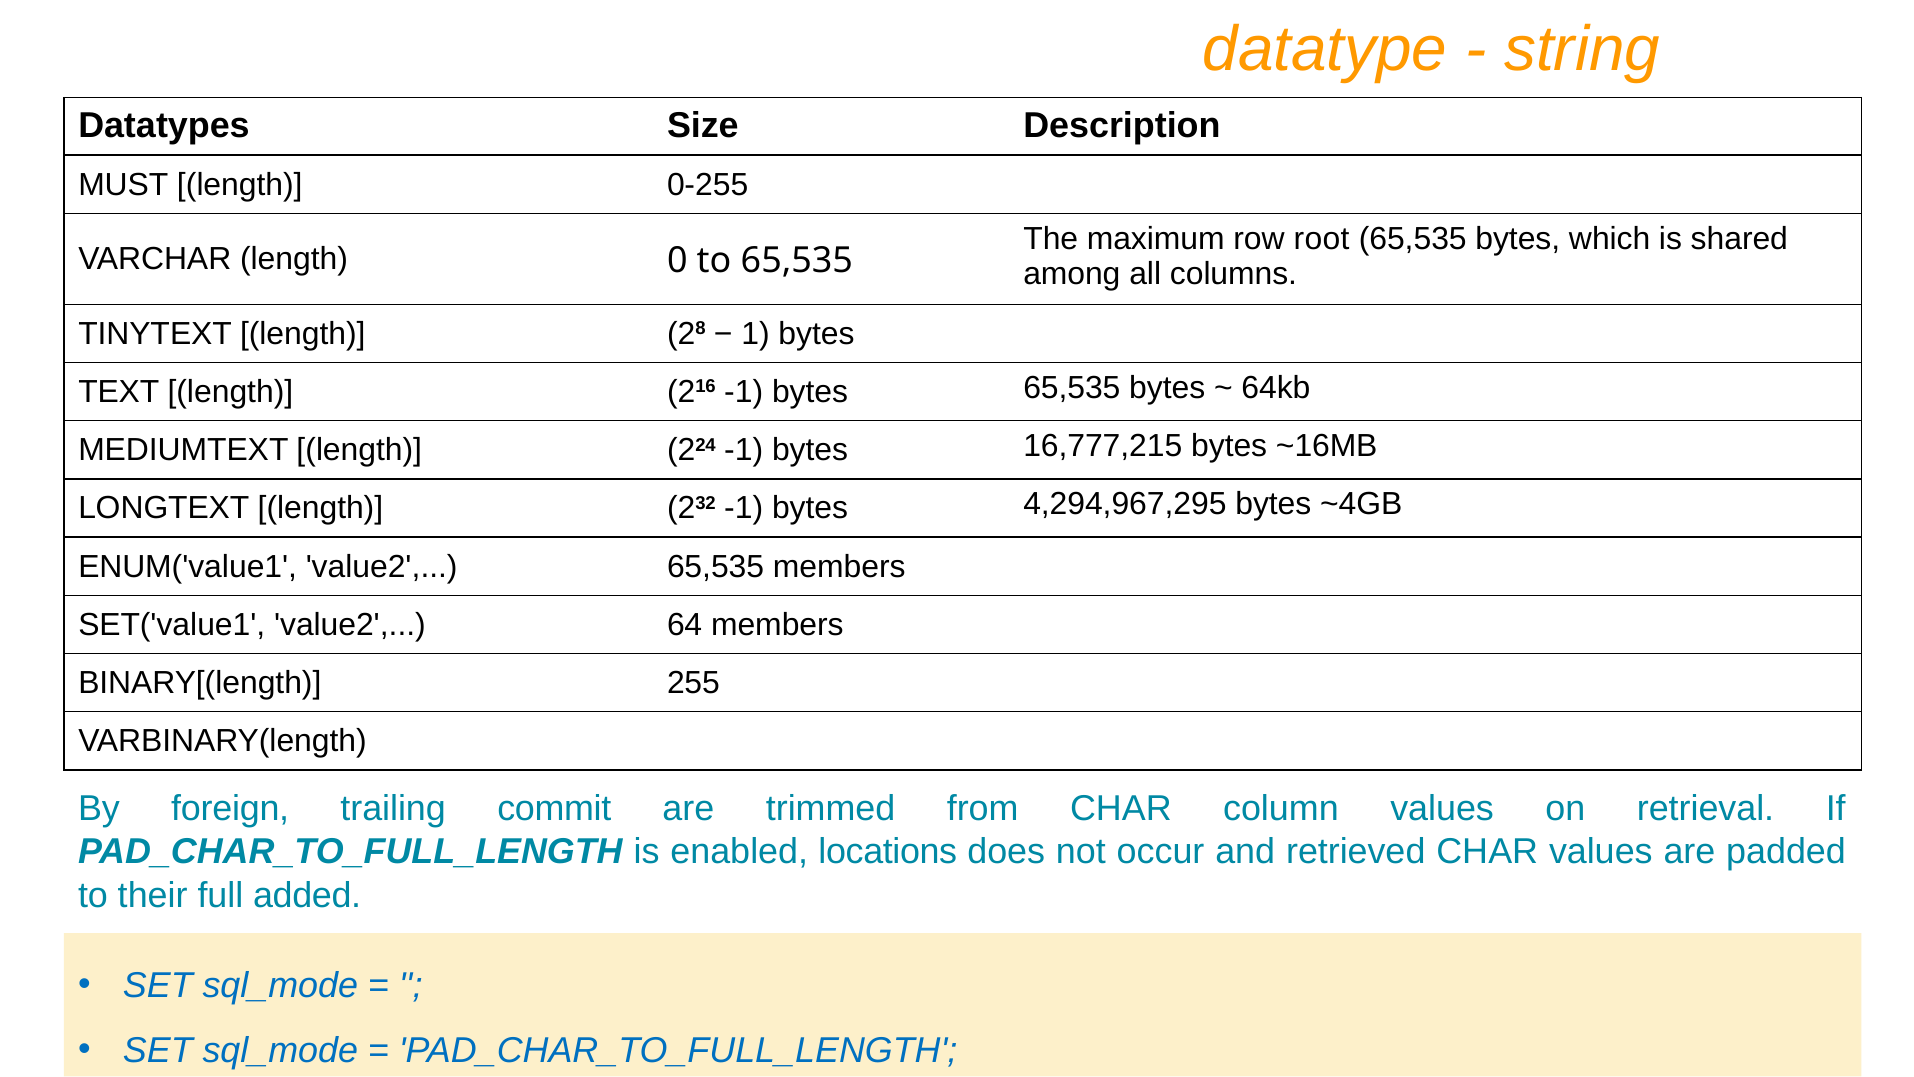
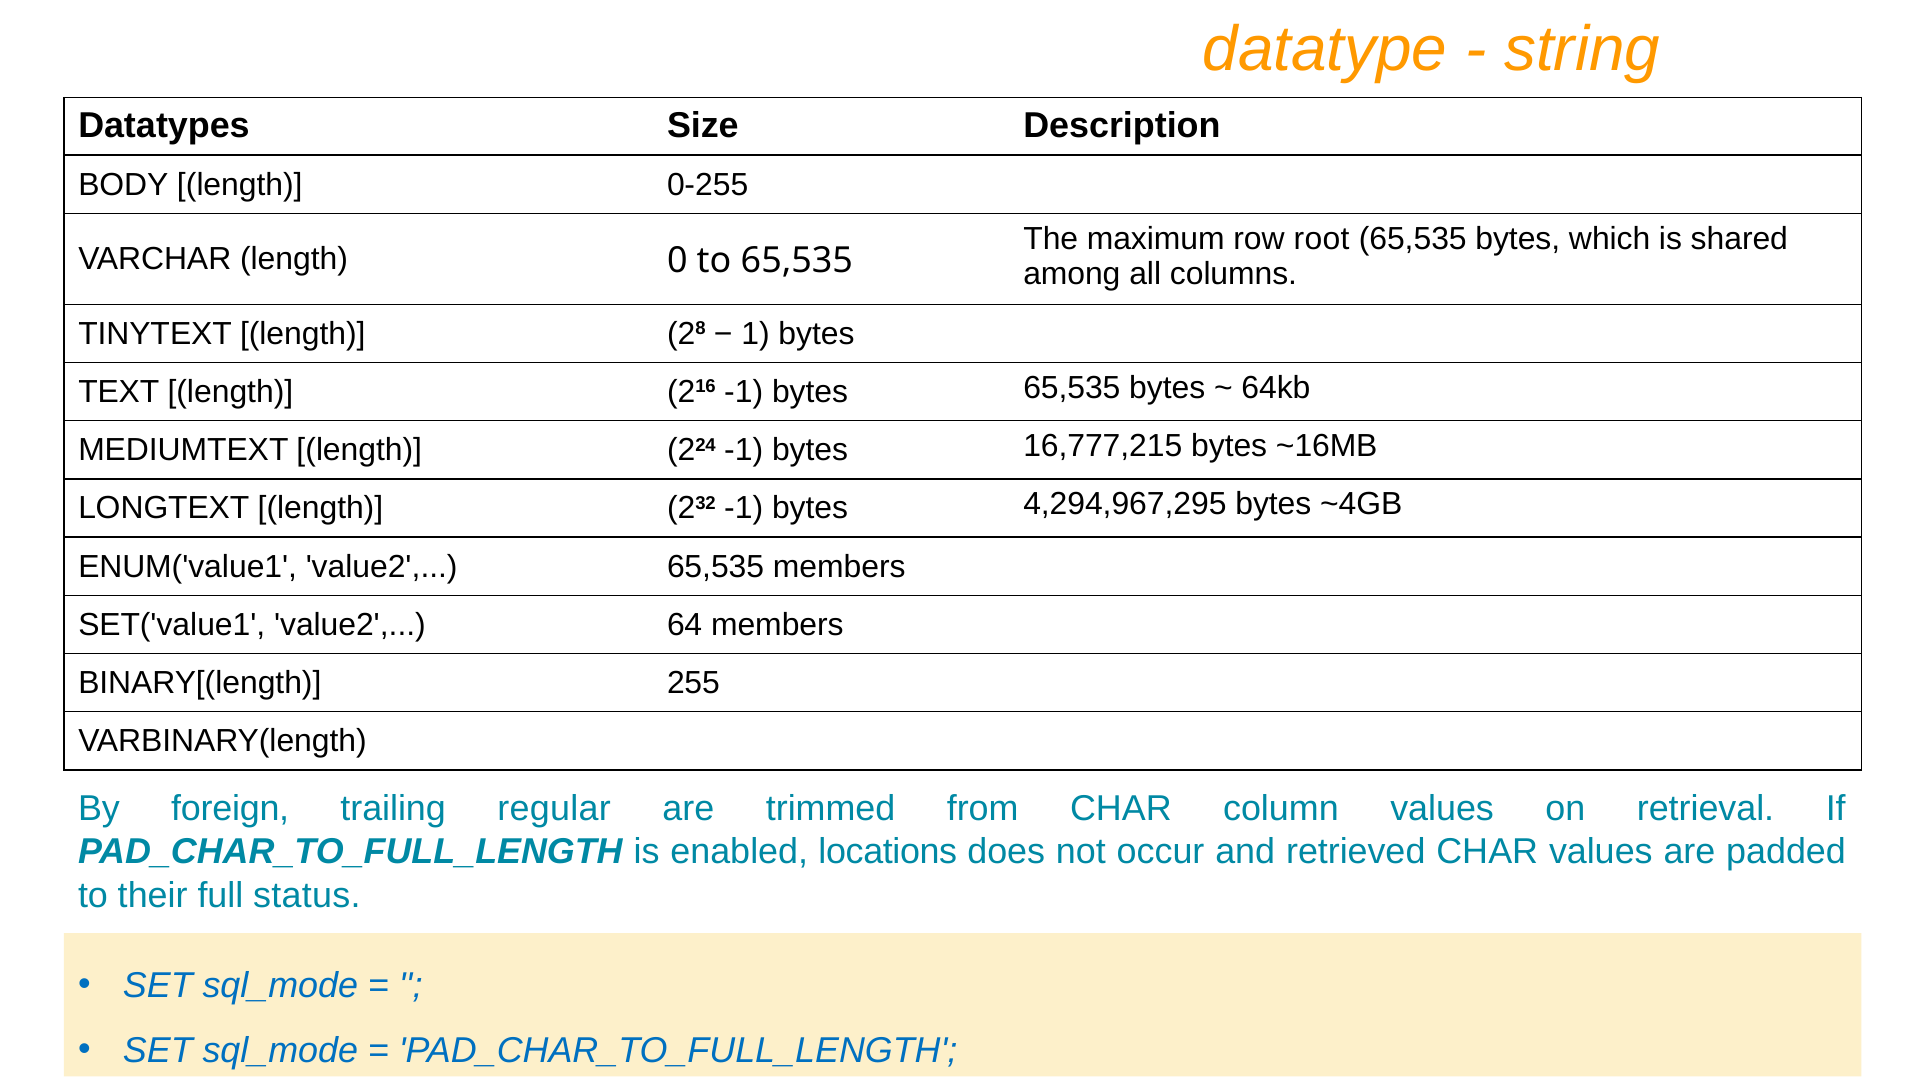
MUST: MUST -> BODY
commit: commit -> regular
added: added -> status
